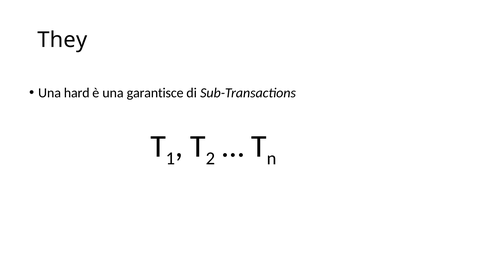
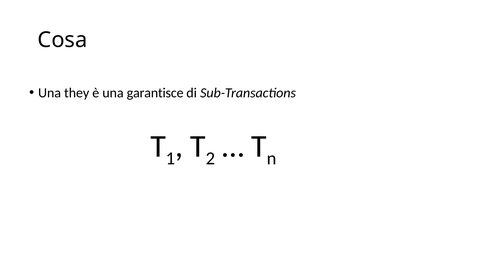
They: They -> Cosa
hard: hard -> they
